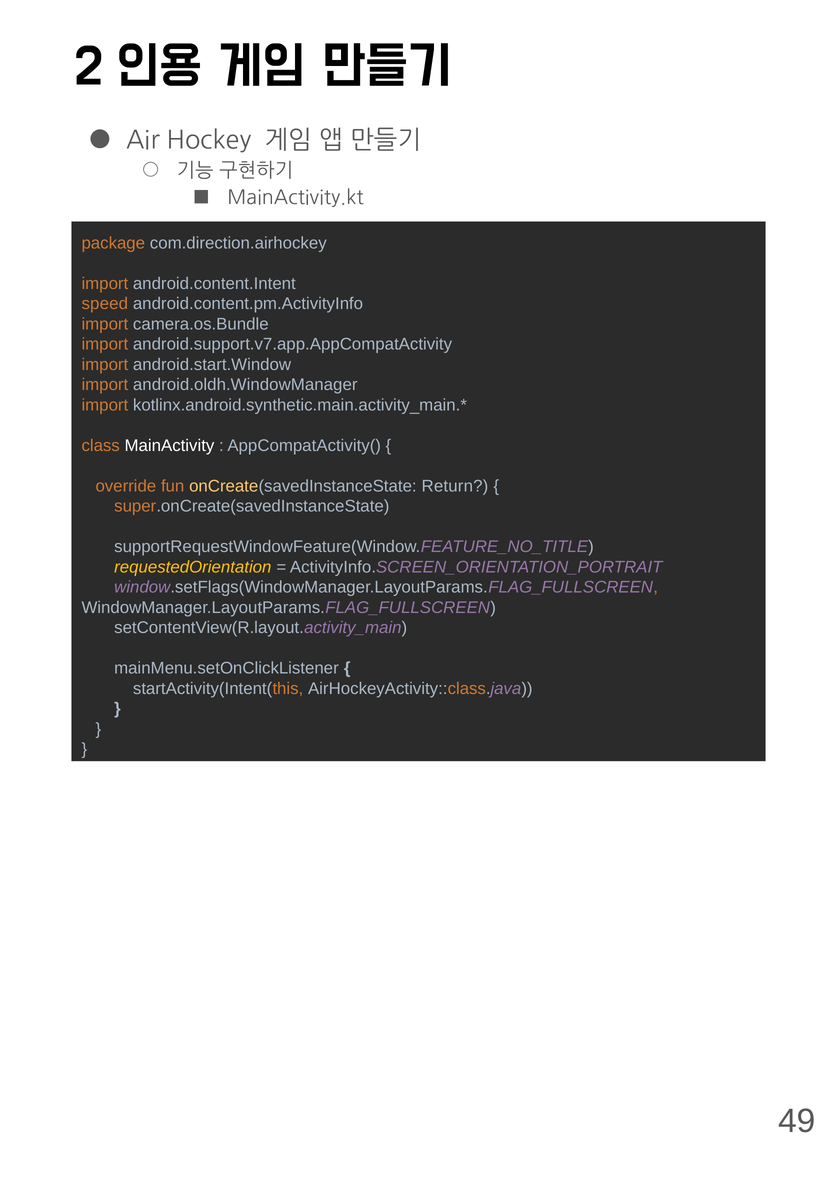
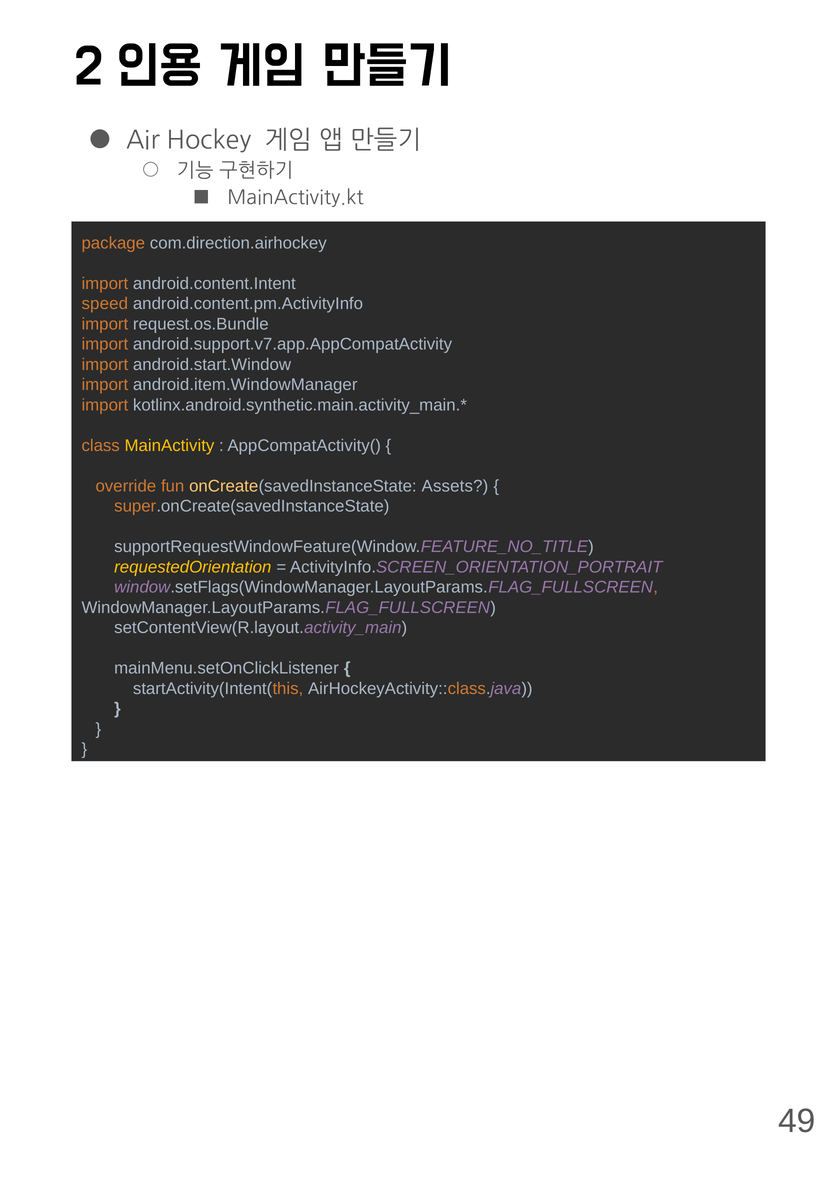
camera.os.Bundle: camera.os.Bundle -> request.os.Bundle
android.oldh.WindowManager: android.oldh.WindowManager -> android.item.WindowManager
MainActivity colour: white -> yellow
Return: Return -> Assets
